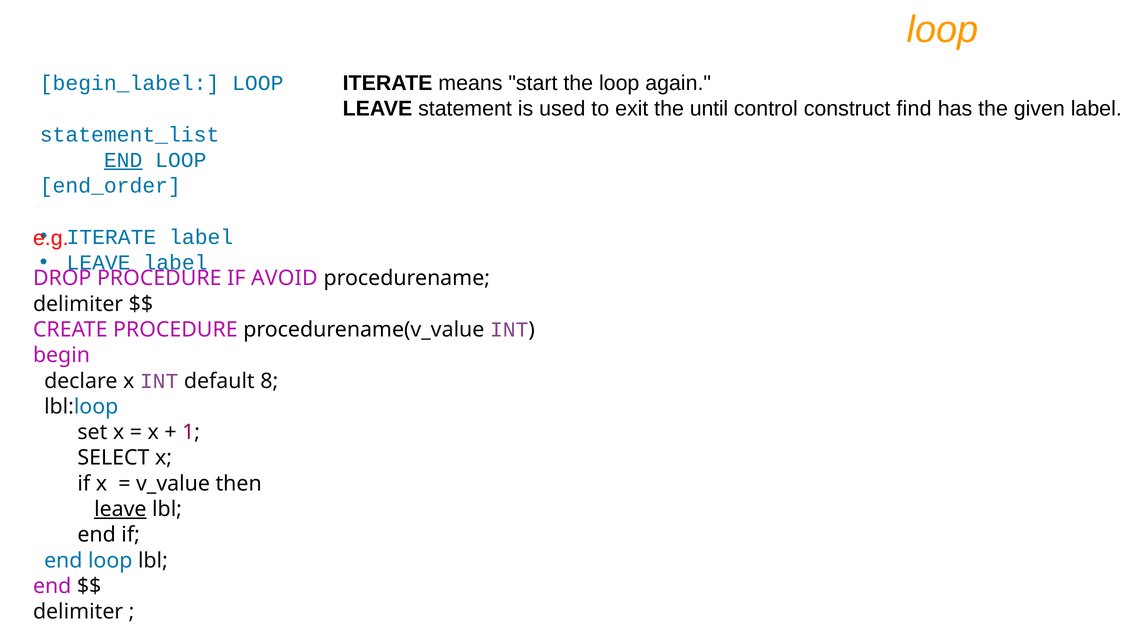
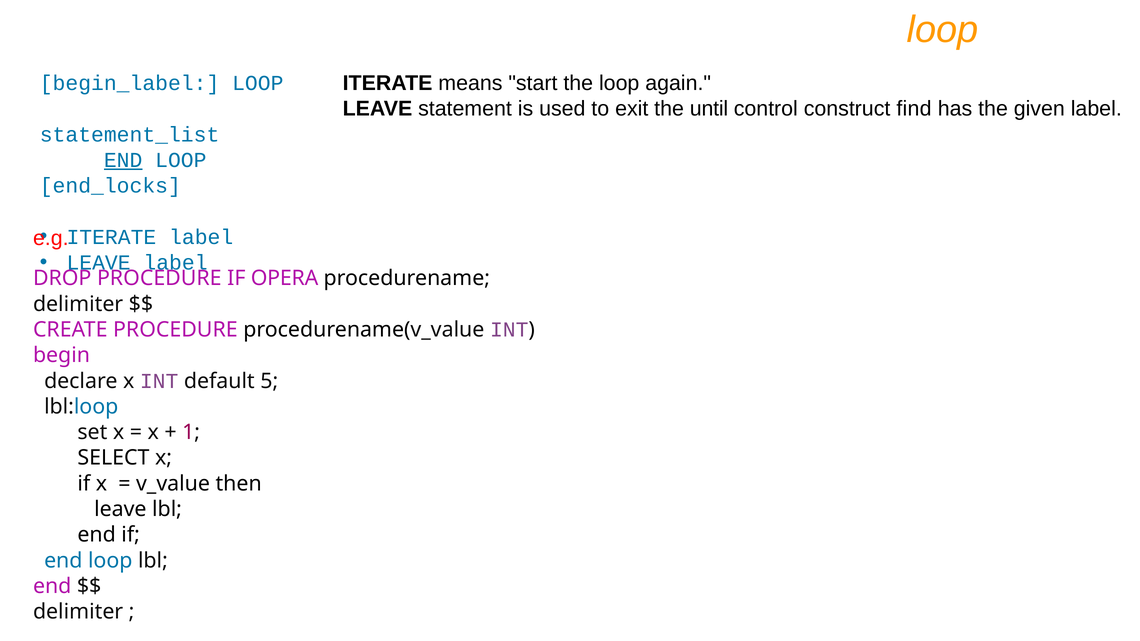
end_order: end_order -> end_locks
AVOID: AVOID -> OPERA
8: 8 -> 5
leave at (120, 509) underline: present -> none
